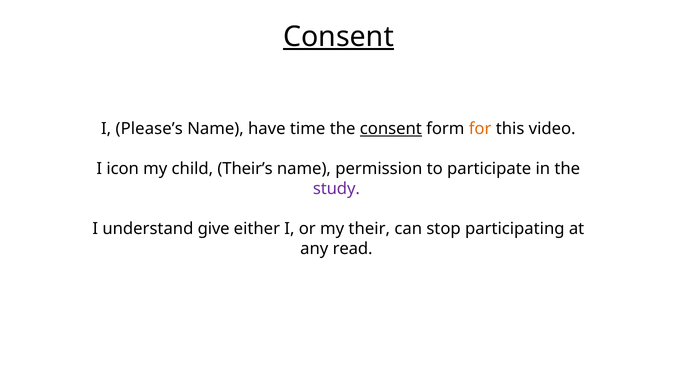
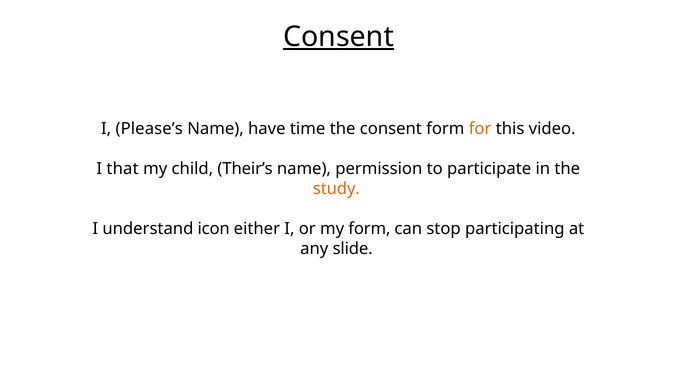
consent at (391, 129) underline: present -> none
icon: icon -> that
study colour: purple -> orange
give: give -> icon
my their: their -> form
read: read -> slide
